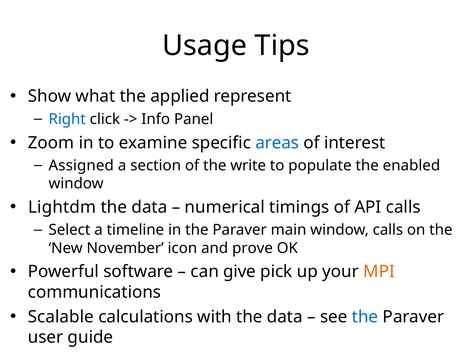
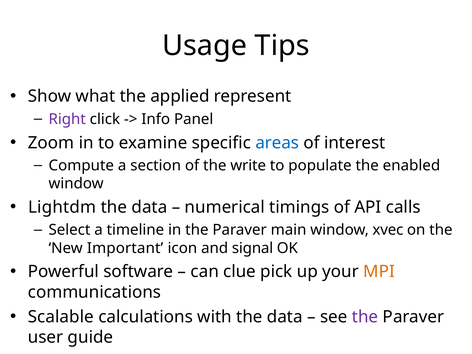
Right colour: blue -> purple
Assigned: Assigned -> Compute
window calls: calls -> xvec
November: November -> Important
prove: prove -> signal
give: give -> clue
the at (365, 317) colour: blue -> purple
